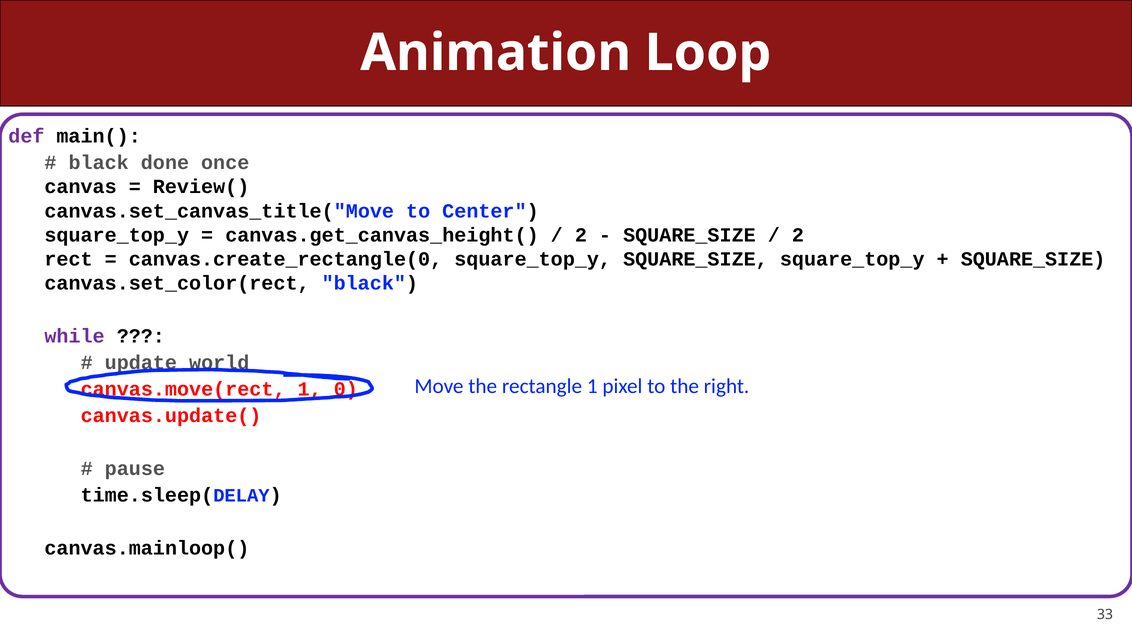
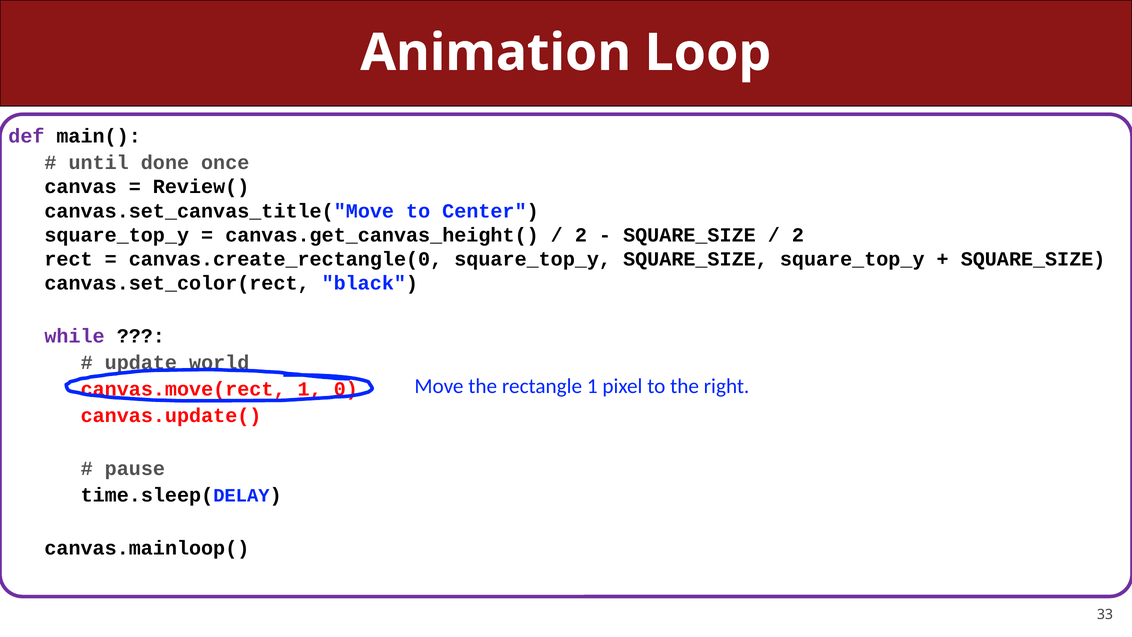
black at (99, 163): black -> until
